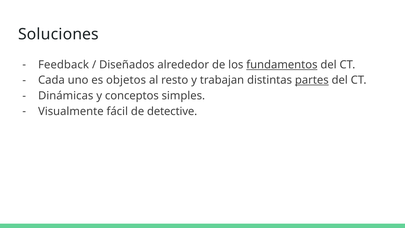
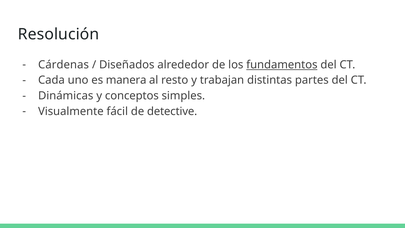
Soluciones: Soluciones -> Resolución
Feedback: Feedback -> Cárdenas
objetos: objetos -> manera
partes underline: present -> none
